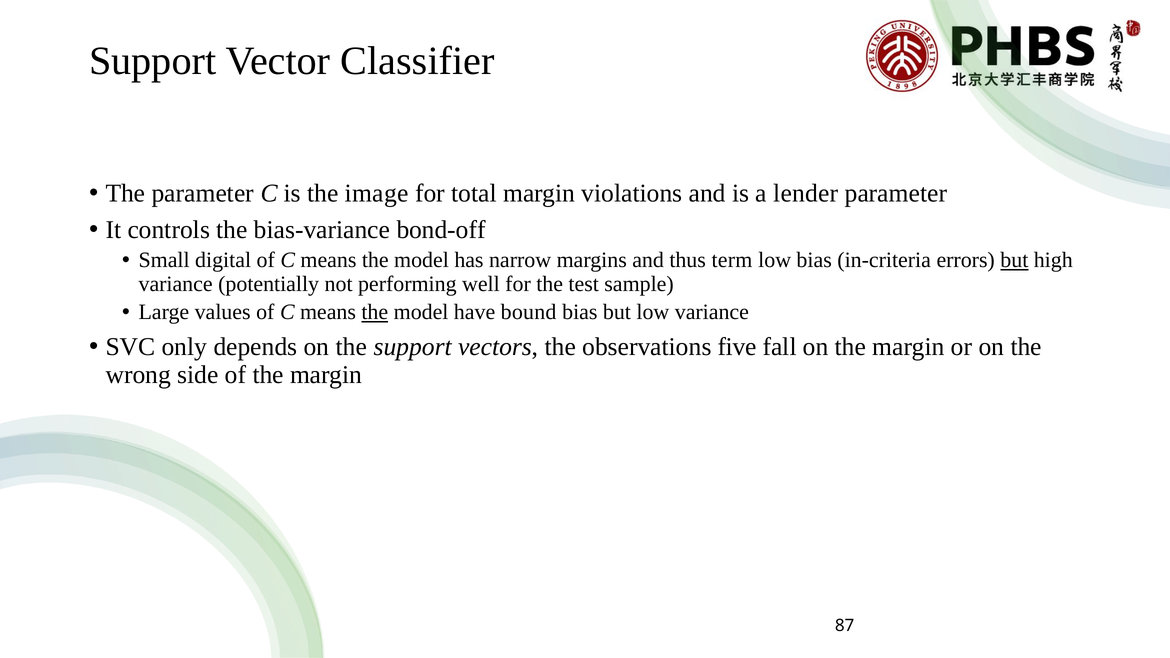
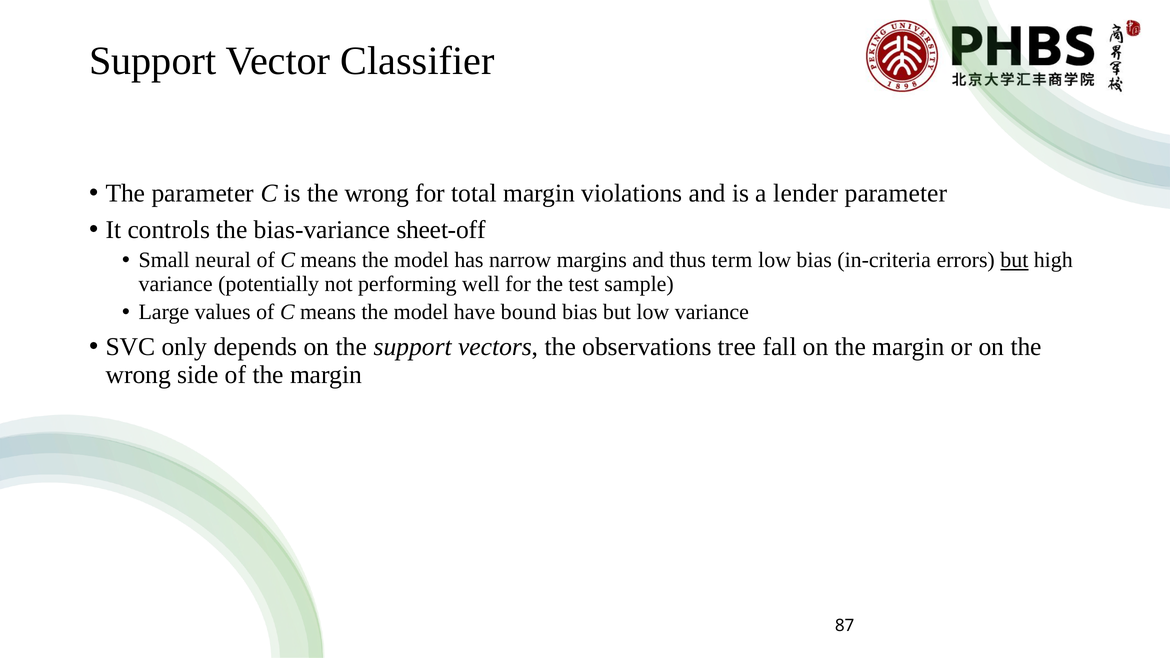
is the image: image -> wrong
bond-off: bond-off -> sheet-off
digital: digital -> neural
the at (375, 312) underline: present -> none
five: five -> tree
